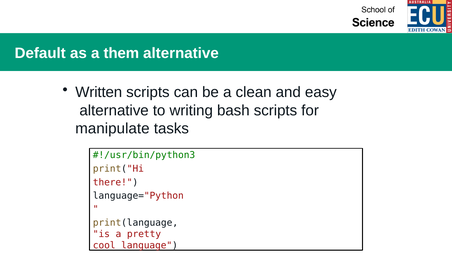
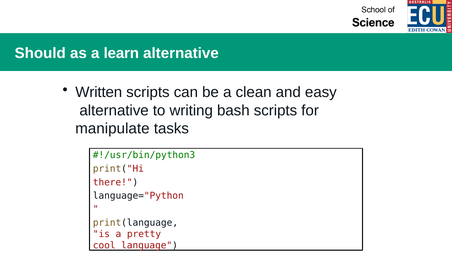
Default: Default -> Should
them: them -> learn
